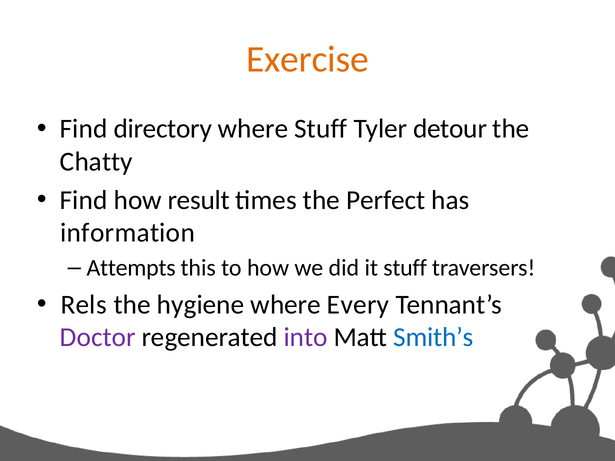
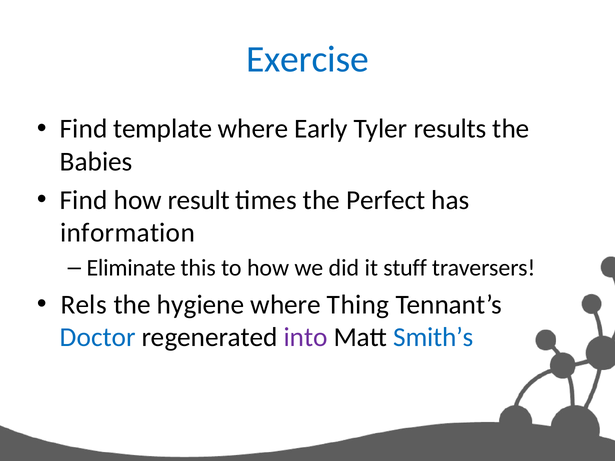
Exercise colour: orange -> blue
directory: directory -> template
where Stuff: Stuff -> Early
detour: detour -> results
Chatty: Chatty -> Babies
Attempts: Attempts -> Eliminate
Every: Every -> Thing
Doctor colour: purple -> blue
